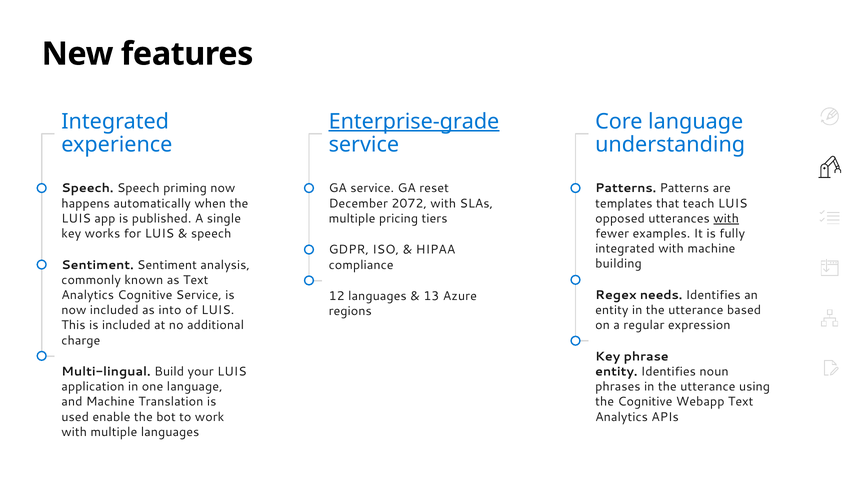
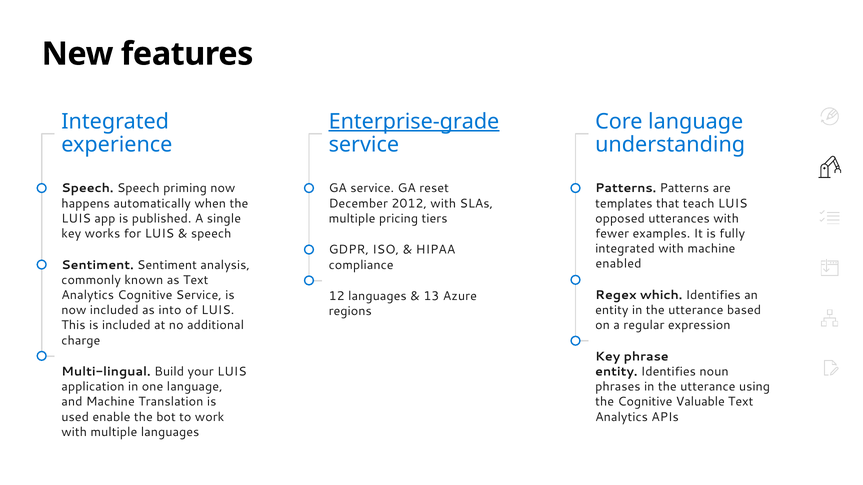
2072: 2072 -> 2012
with at (726, 219) underline: present -> none
building: building -> enabled
needs: needs -> which
Webapp: Webapp -> Valuable
